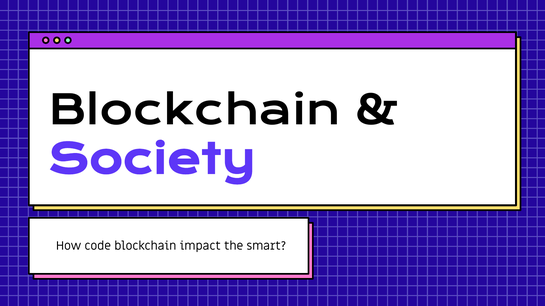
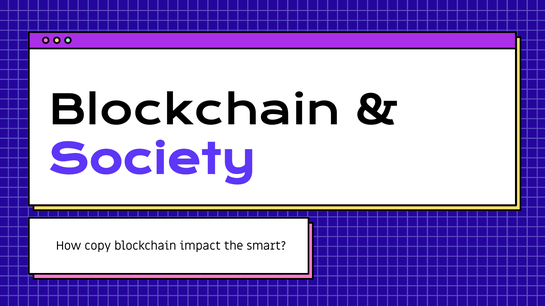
code: code -> copy
